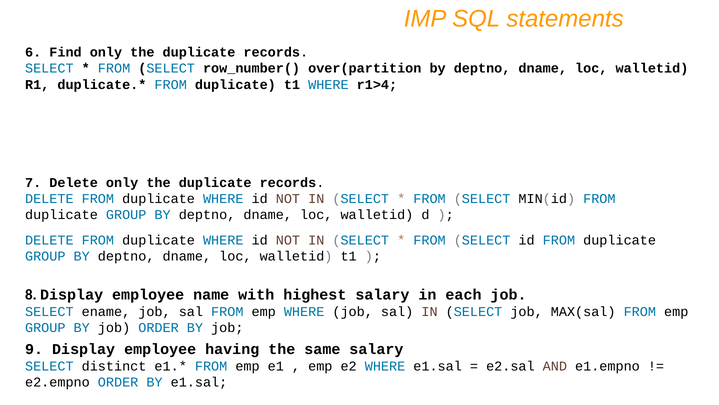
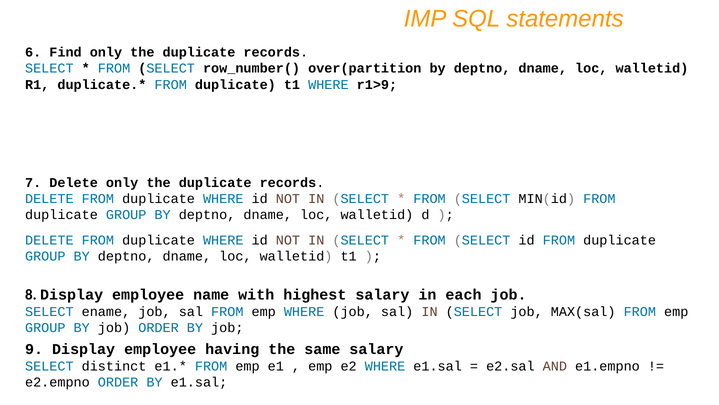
r1>4: r1>4 -> r1>9
